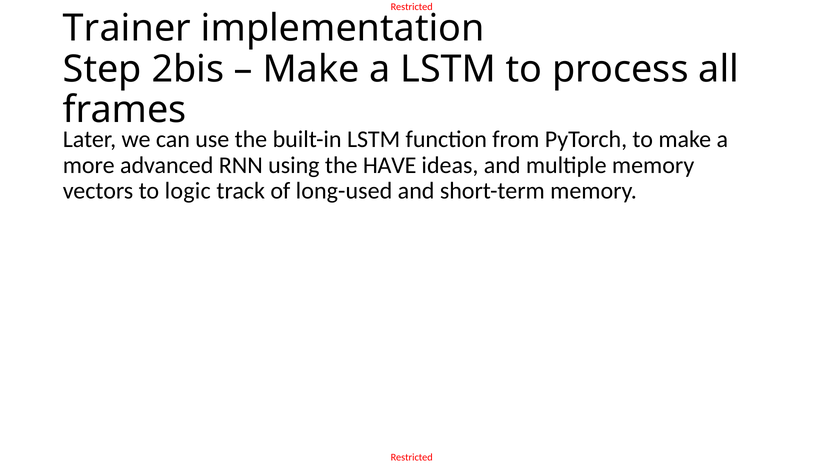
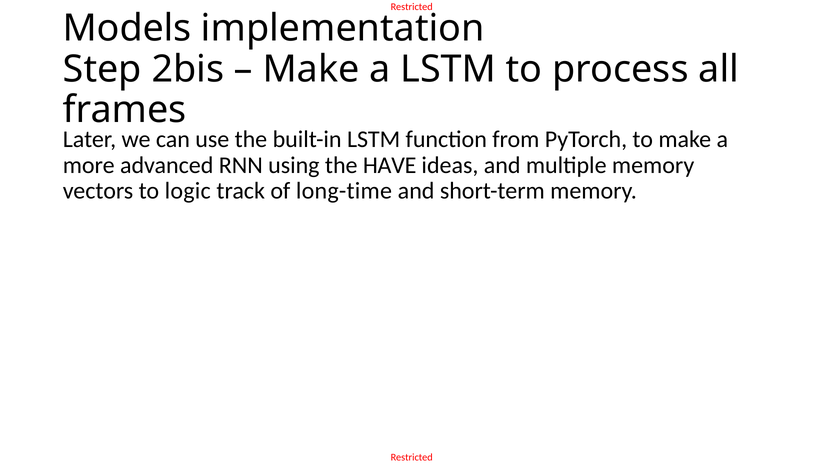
Trainer: Trainer -> Models
long-used: long-used -> long-time
